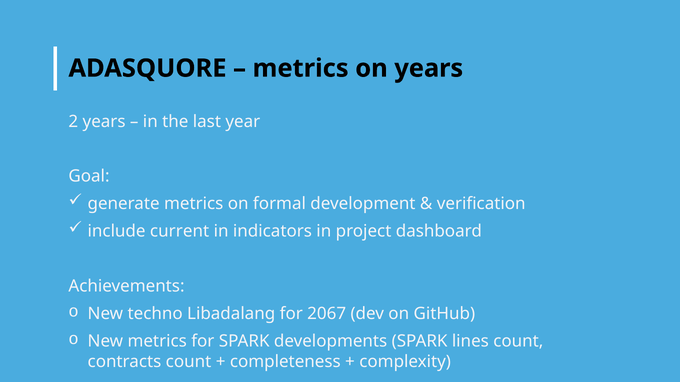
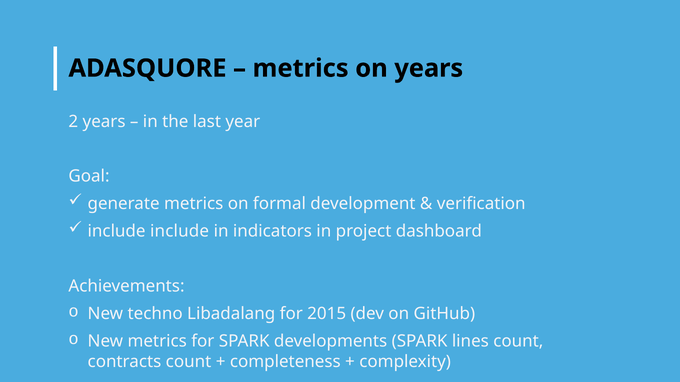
include current: current -> include
2067: 2067 -> 2015
